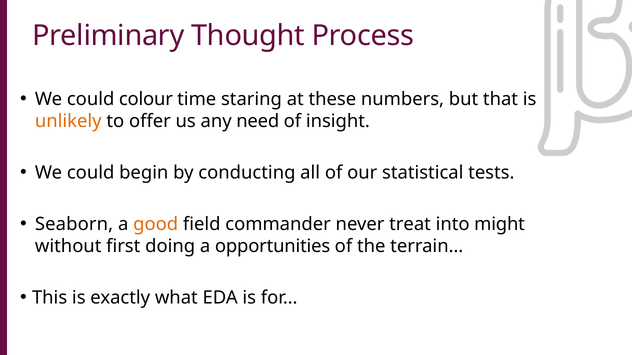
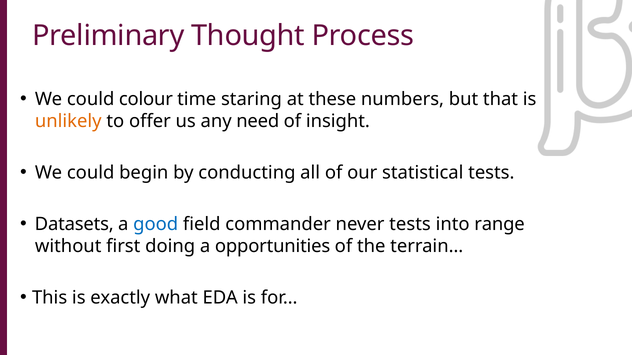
Seaborn: Seaborn -> Datasets
good colour: orange -> blue
never treat: treat -> tests
might: might -> range
